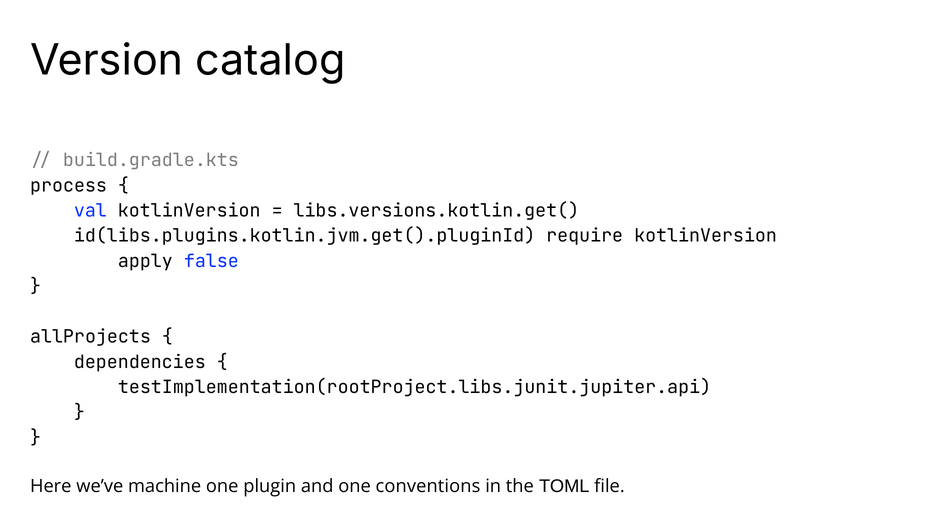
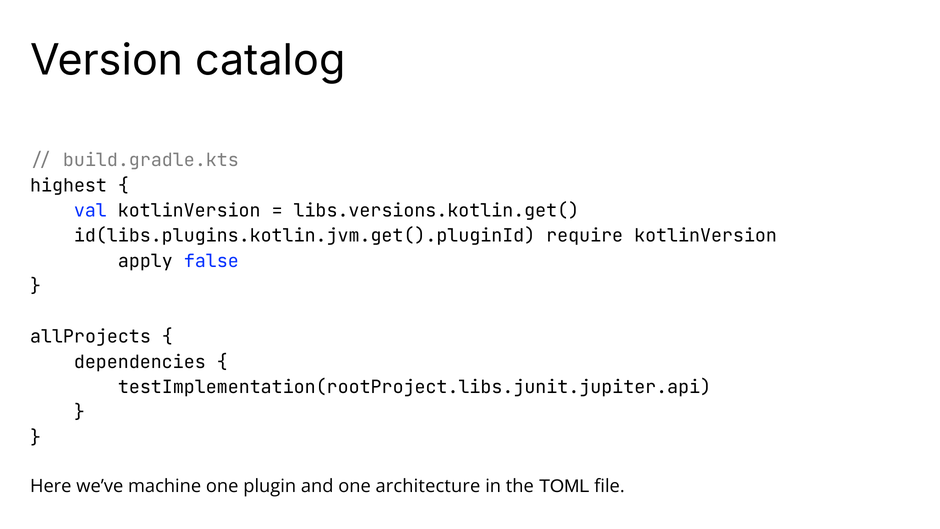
process: process -> highest
conventions: conventions -> architecture
